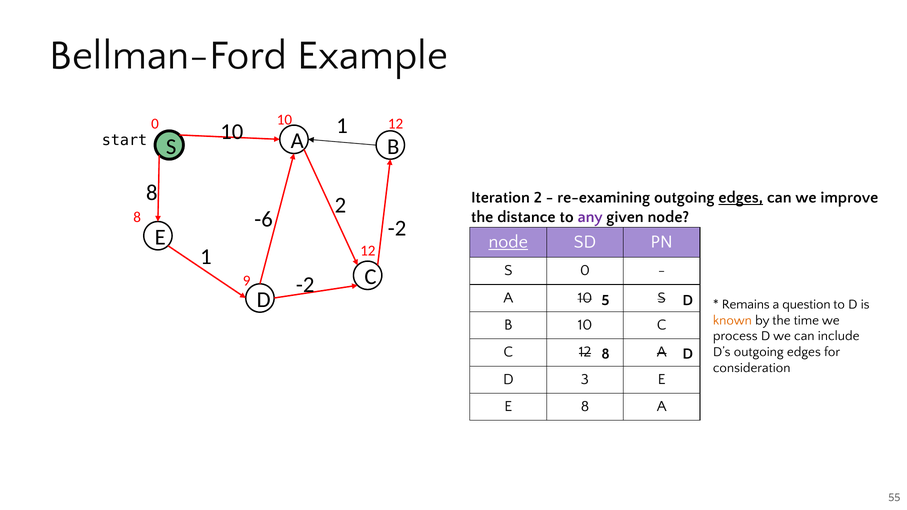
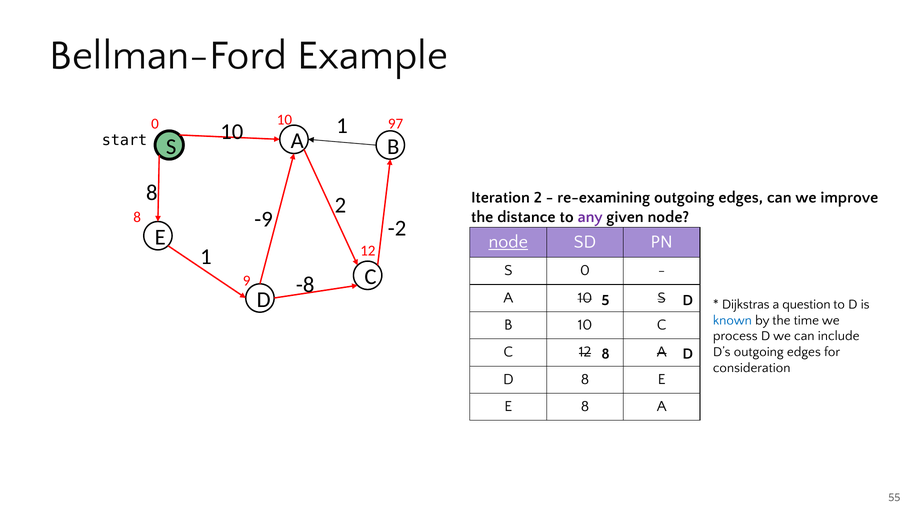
10 12: 12 -> 97
edges at (741, 198) underline: present -> none
-6: -6 -> -9
-2 at (305, 285): -2 -> -8
Remains: Remains -> Dijkstras
known colour: orange -> blue
3 at (585, 379): 3 -> 8
